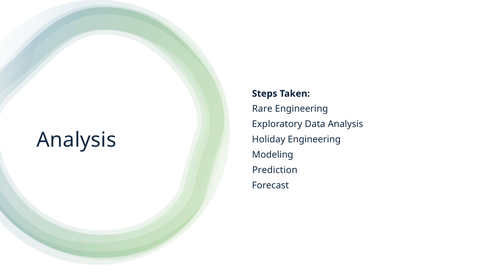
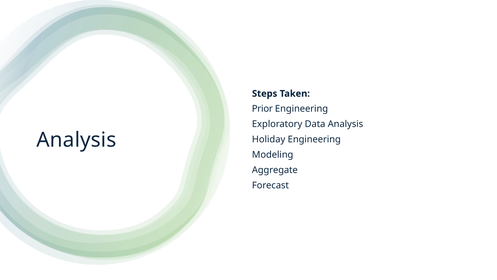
Rare: Rare -> Prior
Prediction: Prediction -> Aggregate
